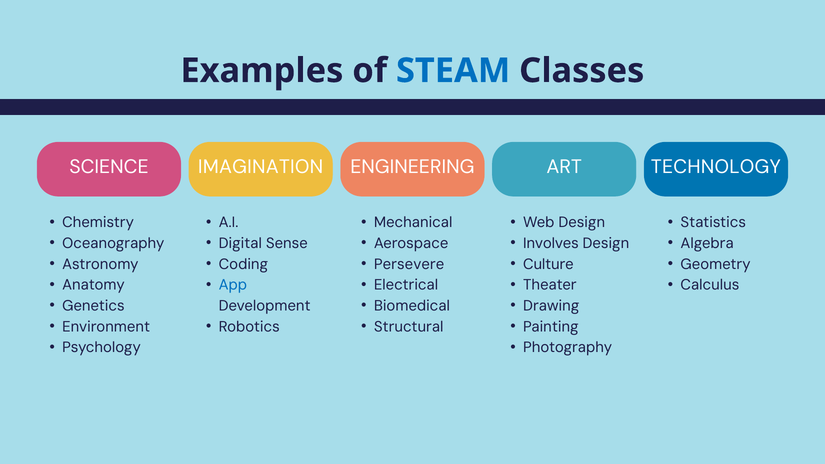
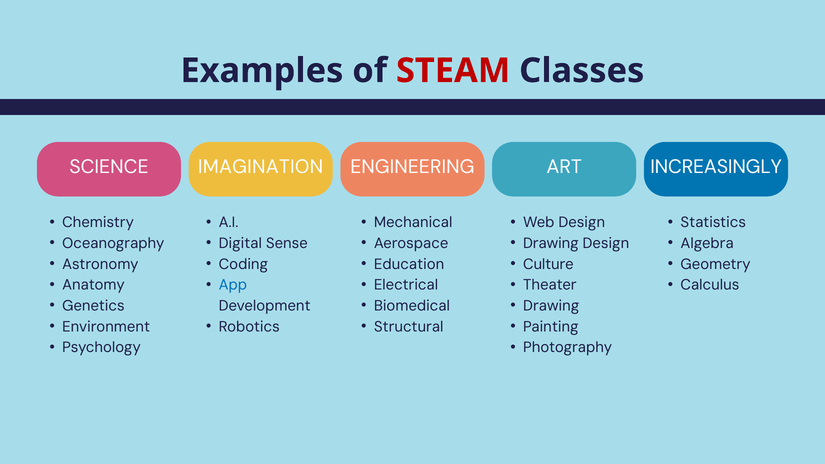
STEAM colour: blue -> red
TECHNOLOGY: TECHNOLOGY -> INCREASINGLY
Involves at (551, 243): Involves -> Drawing
Persevere: Persevere -> Education
